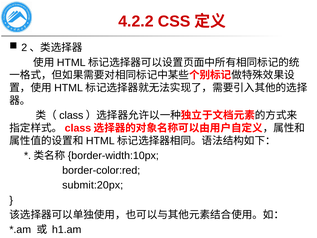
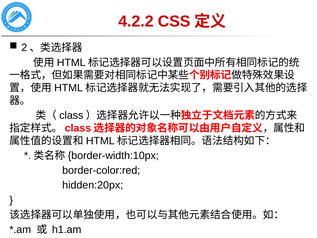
submit:20px: submit:20px -> hidden:20px
